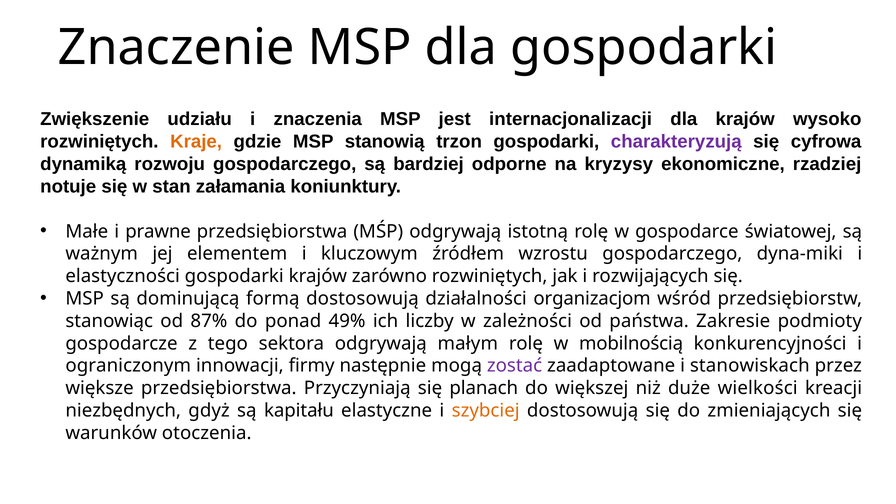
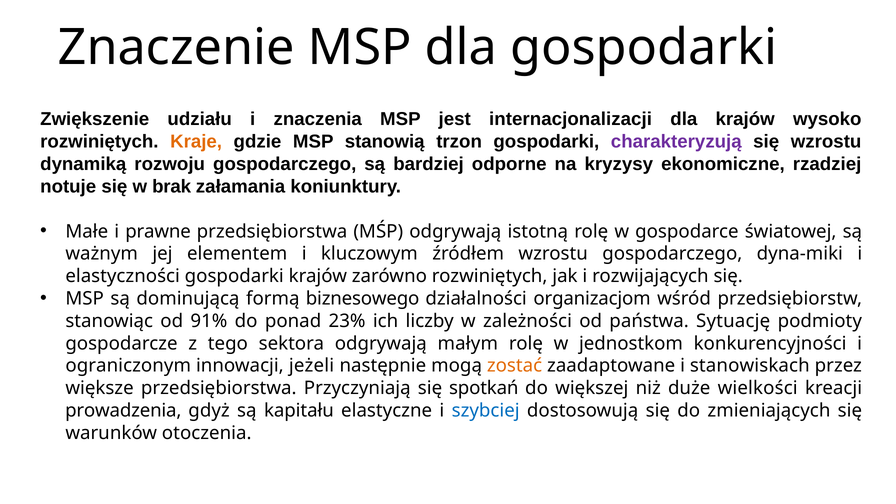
się cyfrowa: cyfrowa -> wzrostu
stan: stan -> brak
formą dostosowują: dostosowują -> biznesowego
87%: 87% -> 91%
49%: 49% -> 23%
Zakresie: Zakresie -> Sytuację
mobilnością: mobilnością -> jednostkom
firmy: firmy -> jeżeli
zostać colour: purple -> orange
planach: planach -> spotkań
niezbędnych: niezbędnych -> prowadzenia
szybciej colour: orange -> blue
